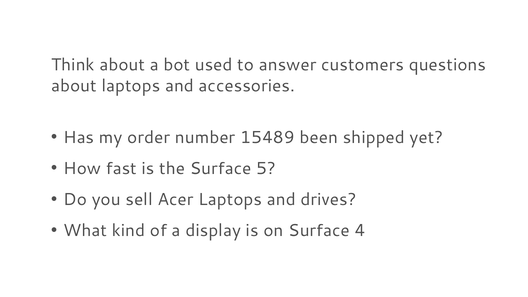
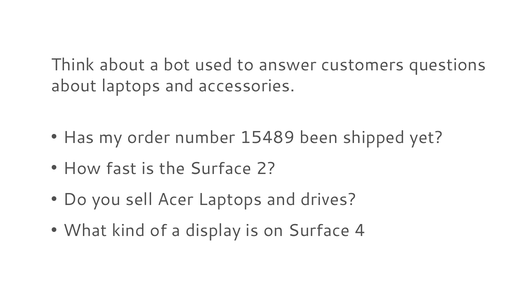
5: 5 -> 2
